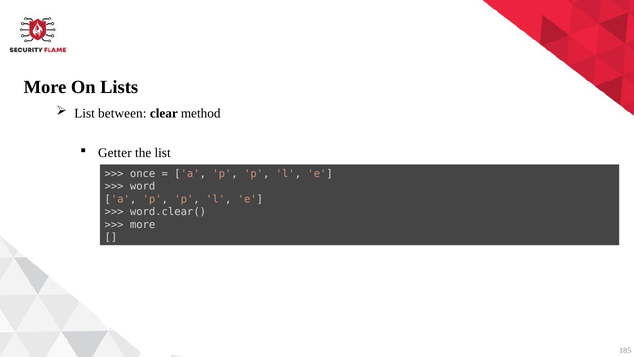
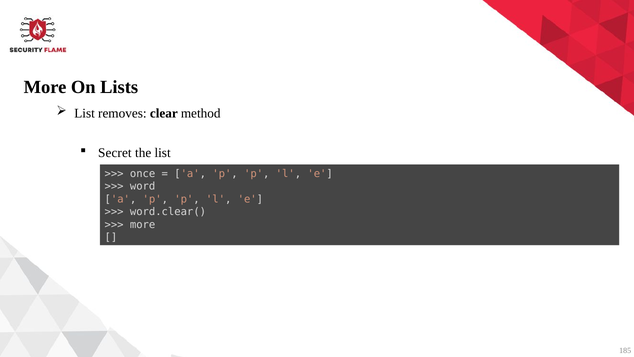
between: between -> removes
Getter: Getter -> Secret
